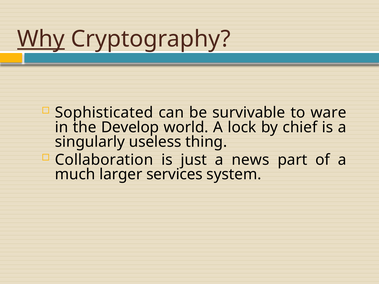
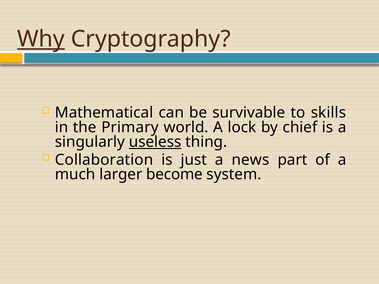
Sophisticated: Sophisticated -> Mathematical
ware: ware -> skills
Develop: Develop -> Primary
useless underline: none -> present
services: services -> become
